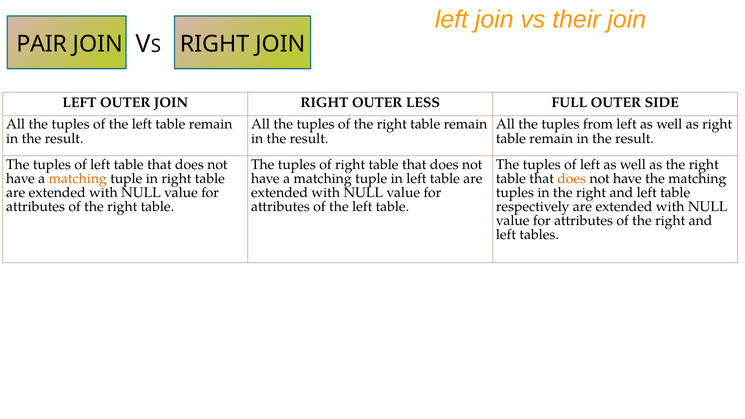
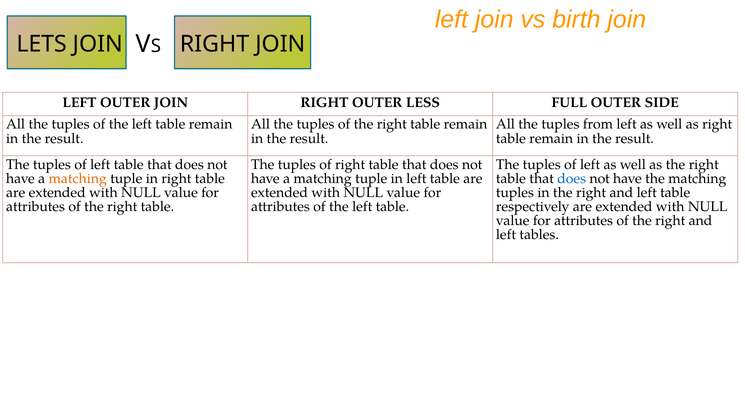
their: their -> birth
PAIR: PAIR -> LETS
does at (572, 178) colour: orange -> blue
